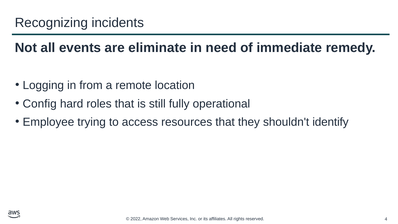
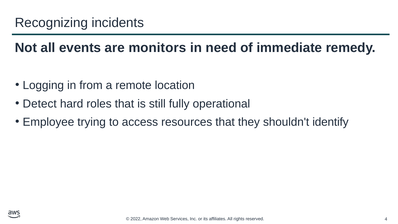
eliminate: eliminate -> monitors
Config: Config -> Detect
